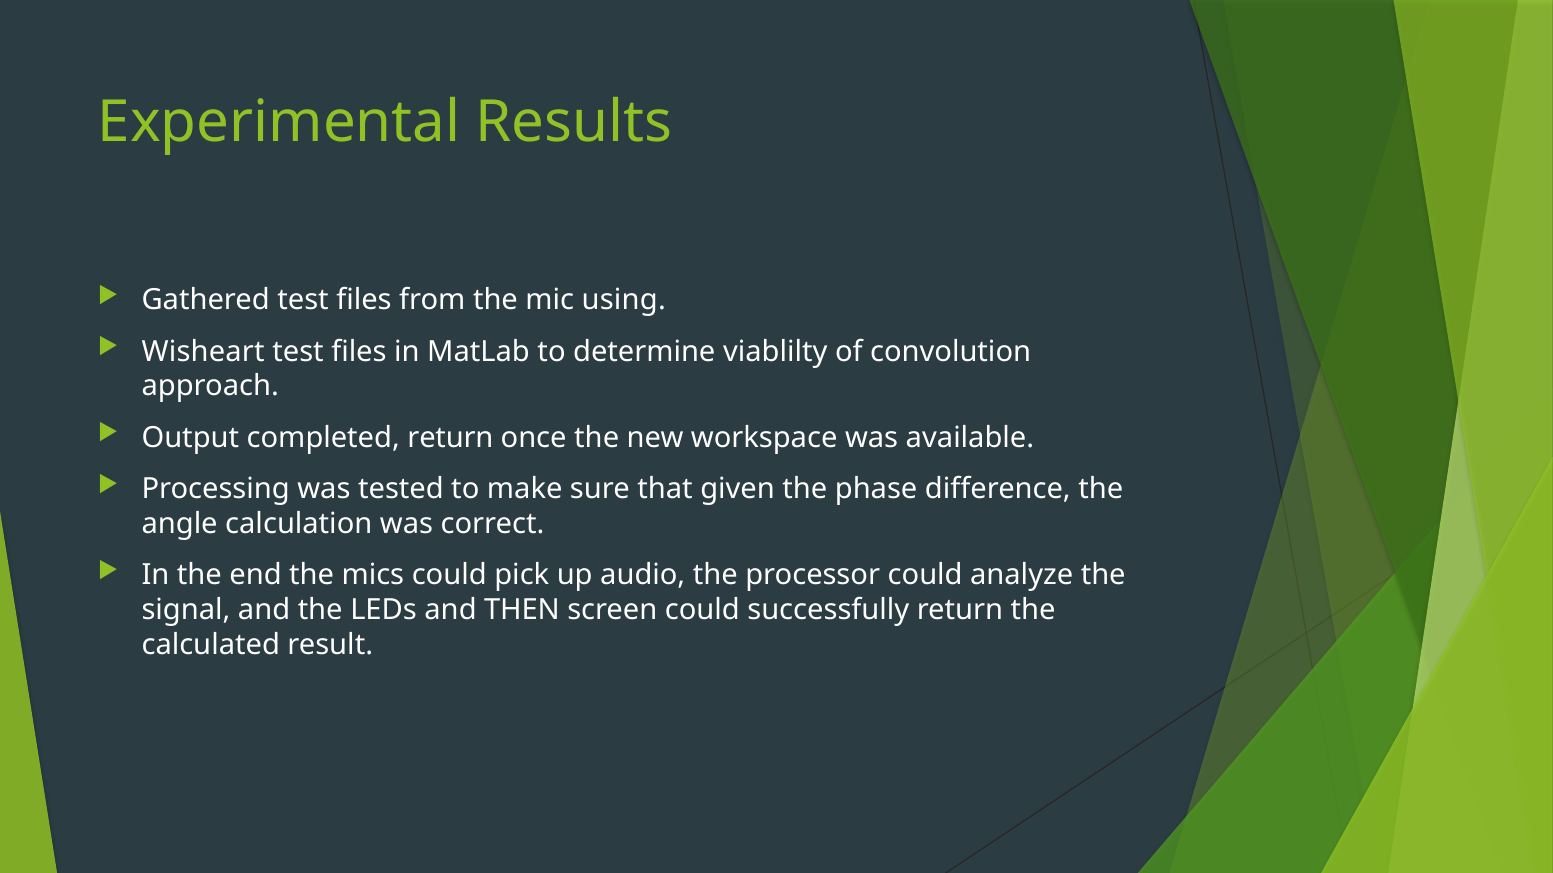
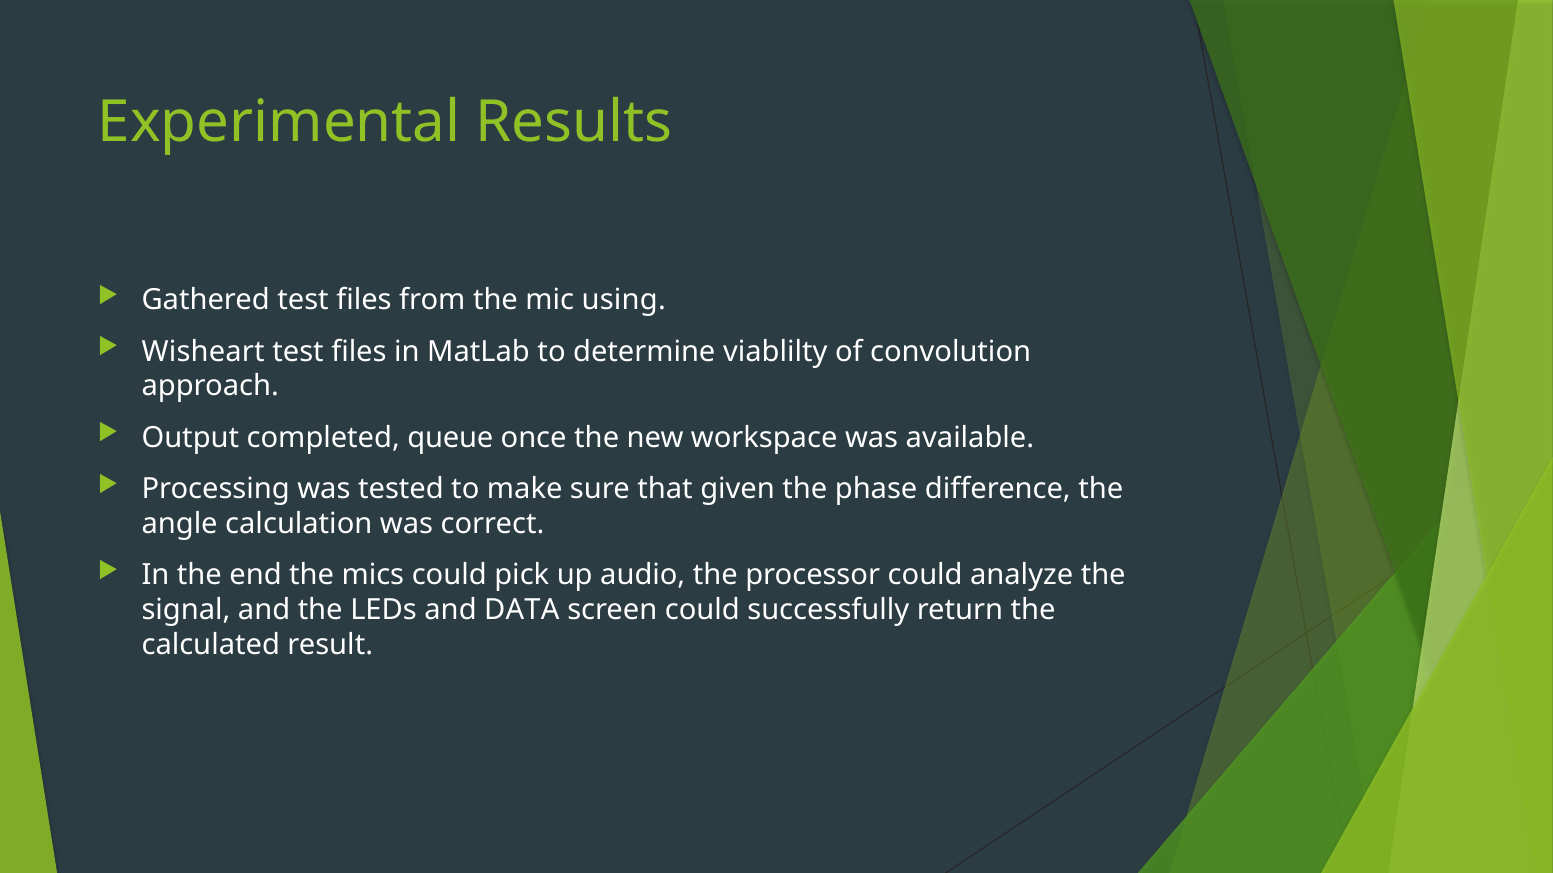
completed return: return -> queue
THEN: THEN -> DATA
